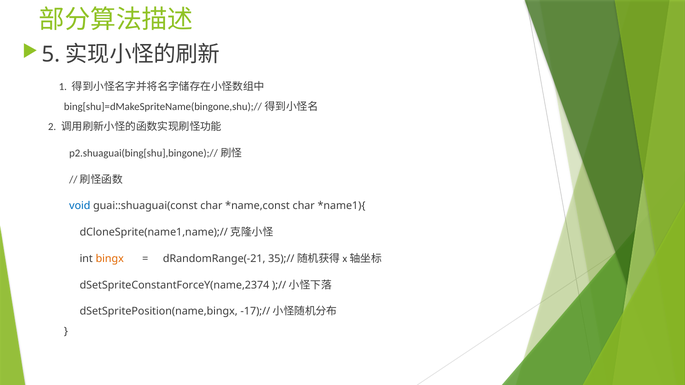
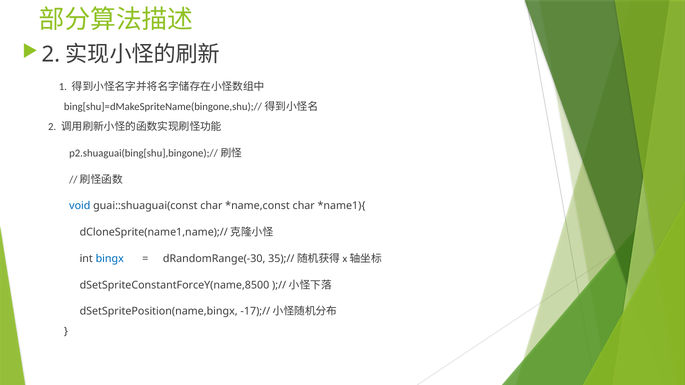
5 at (51, 54): 5 -> 2
bingx colour: orange -> blue
dRandomRange(-21: dRandomRange(-21 -> dRandomRange(-30
dSetSpriteConstantForceY(name,2374: dSetSpriteConstantForceY(name,2374 -> dSetSpriteConstantForceY(name,8500
